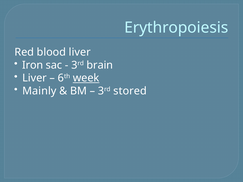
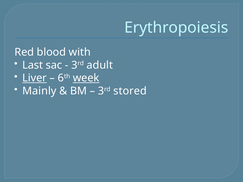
blood liver: liver -> with
Iron: Iron -> Last
brain: brain -> adult
Liver at (35, 78) underline: none -> present
